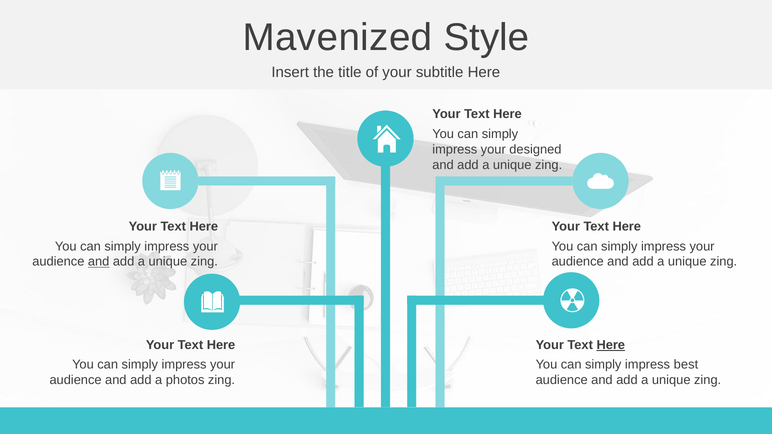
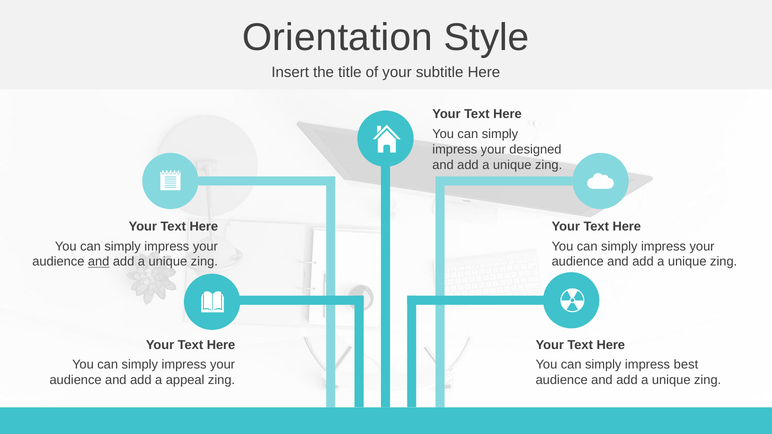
Mavenized: Mavenized -> Orientation
Here at (611, 345) underline: present -> none
photos: photos -> appeal
